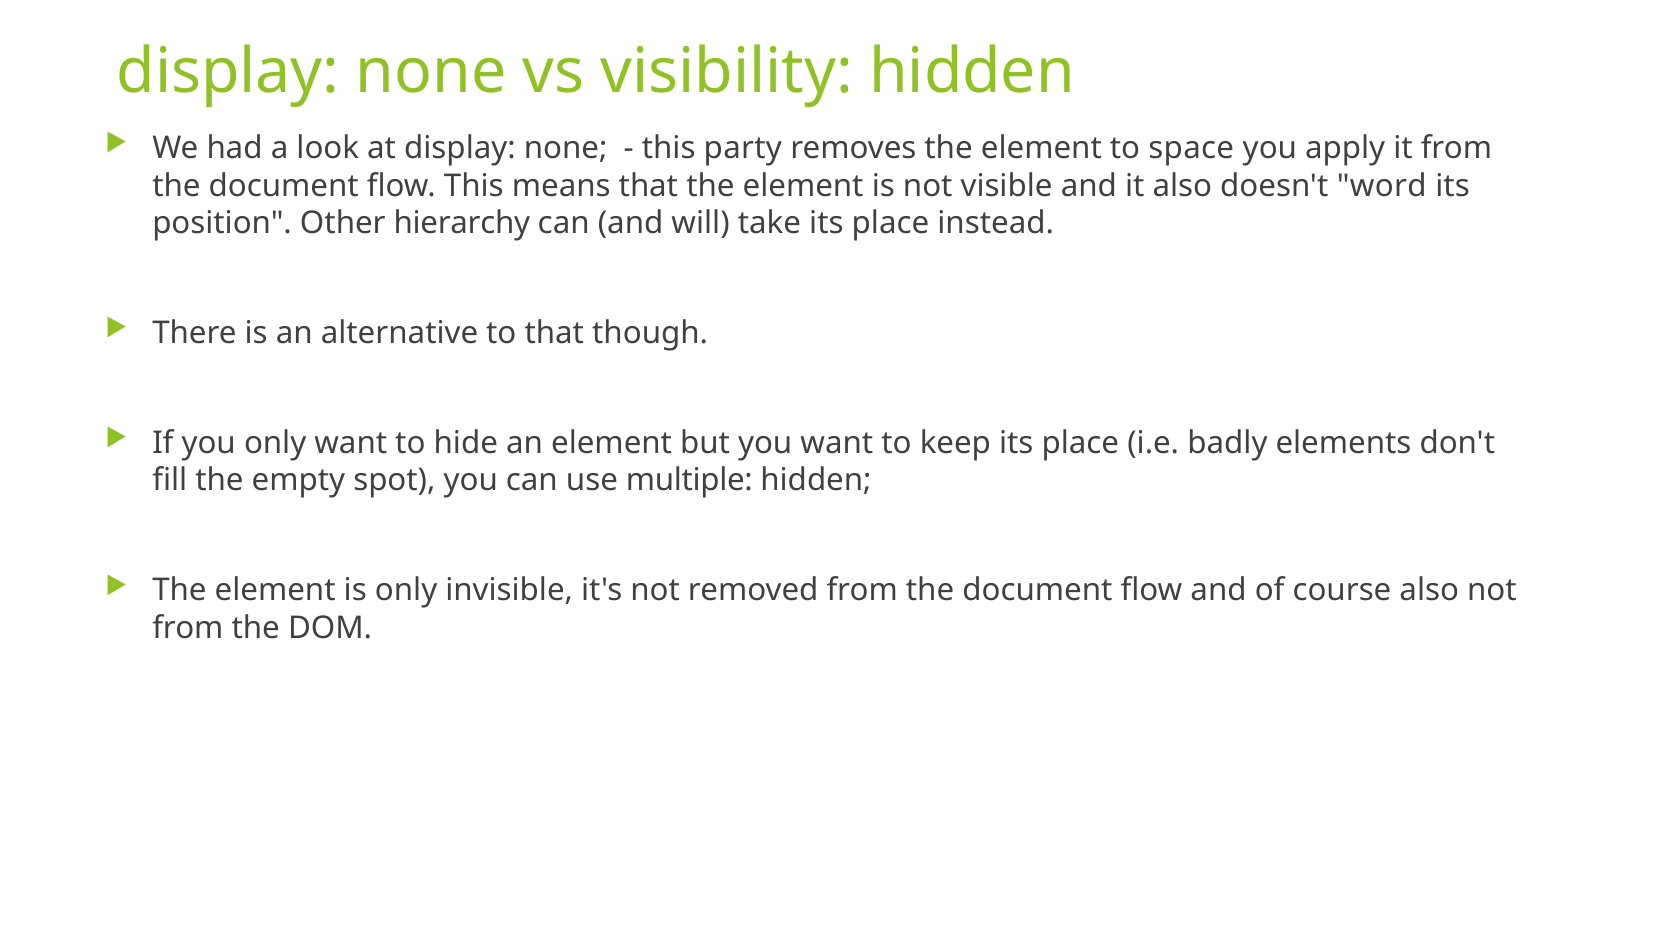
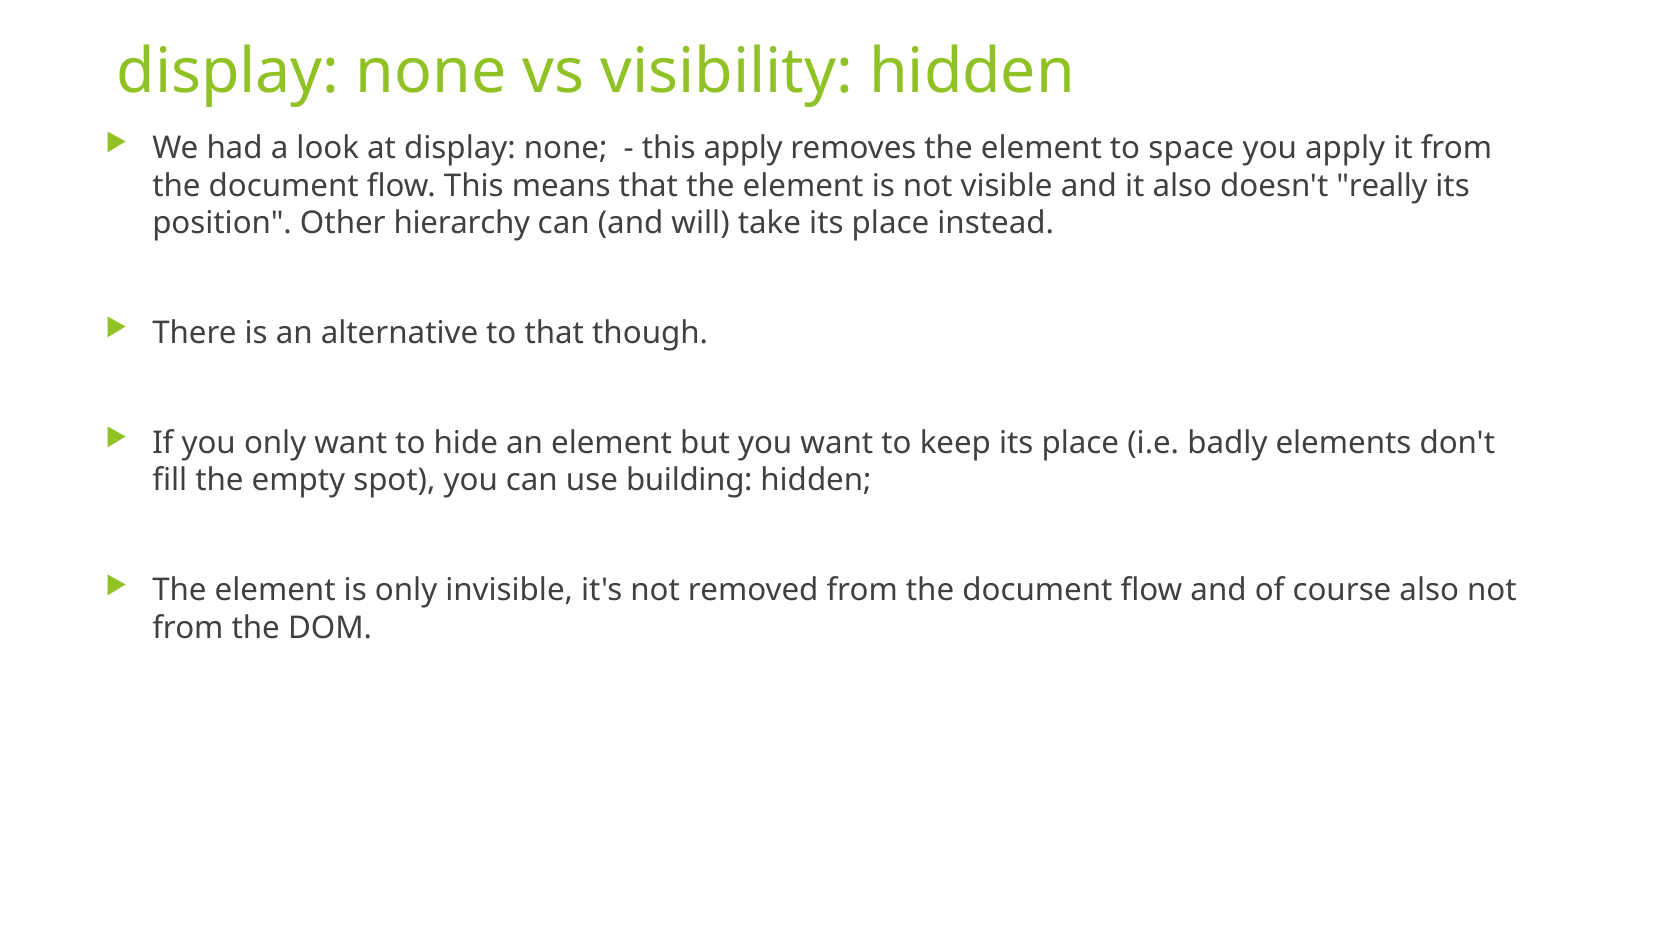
this party: party -> apply
word: word -> really
multiple: multiple -> building
